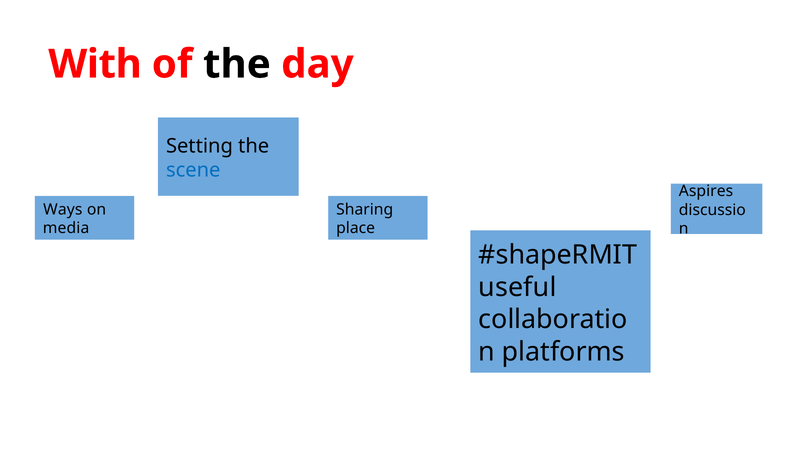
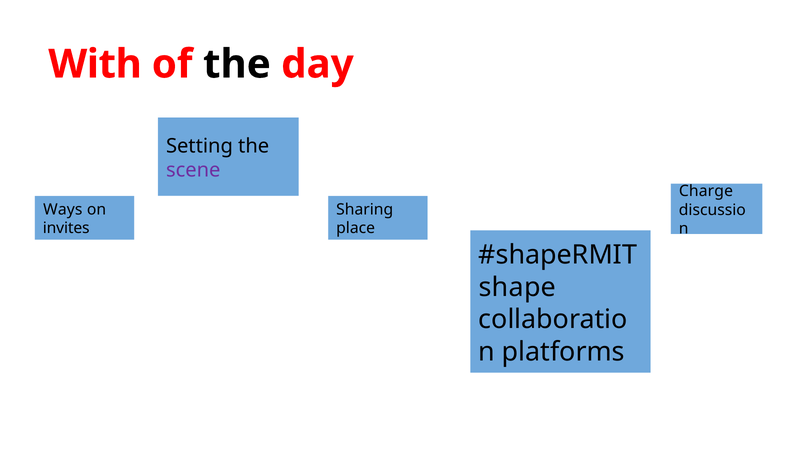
scene colour: blue -> purple
Aspires: Aspires -> Charge
media: media -> invites
useful: useful -> shape
